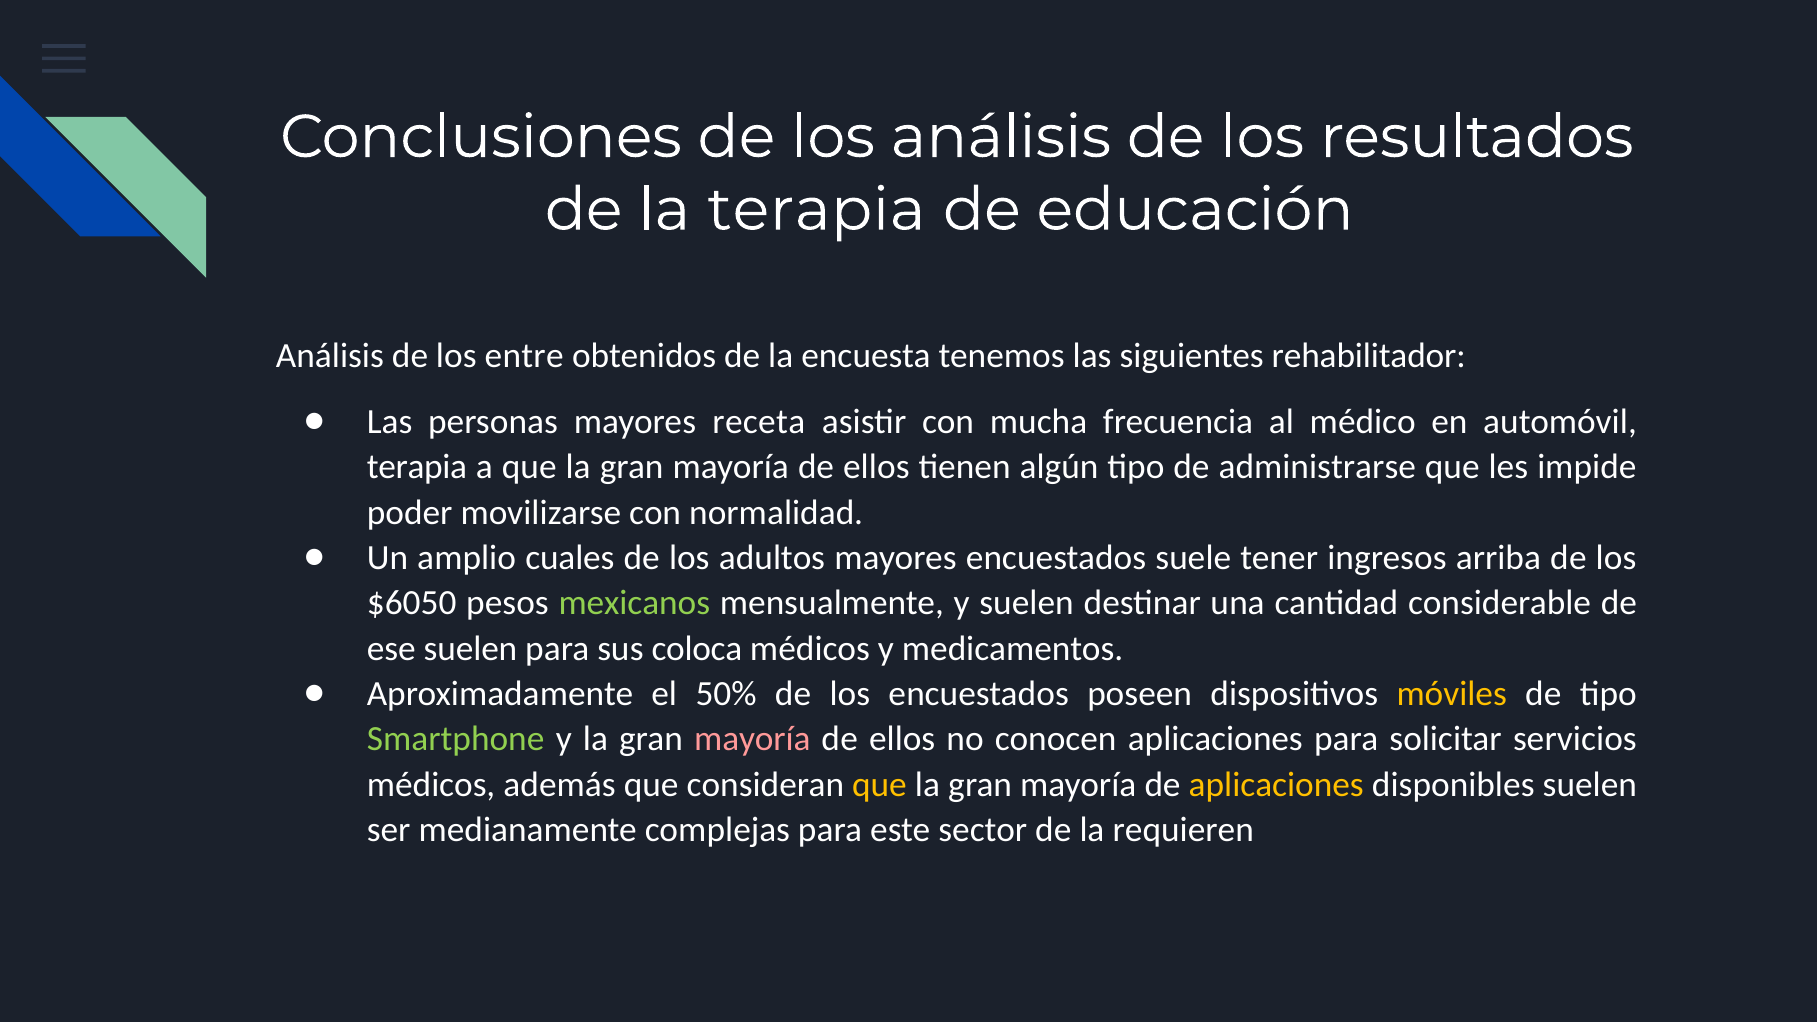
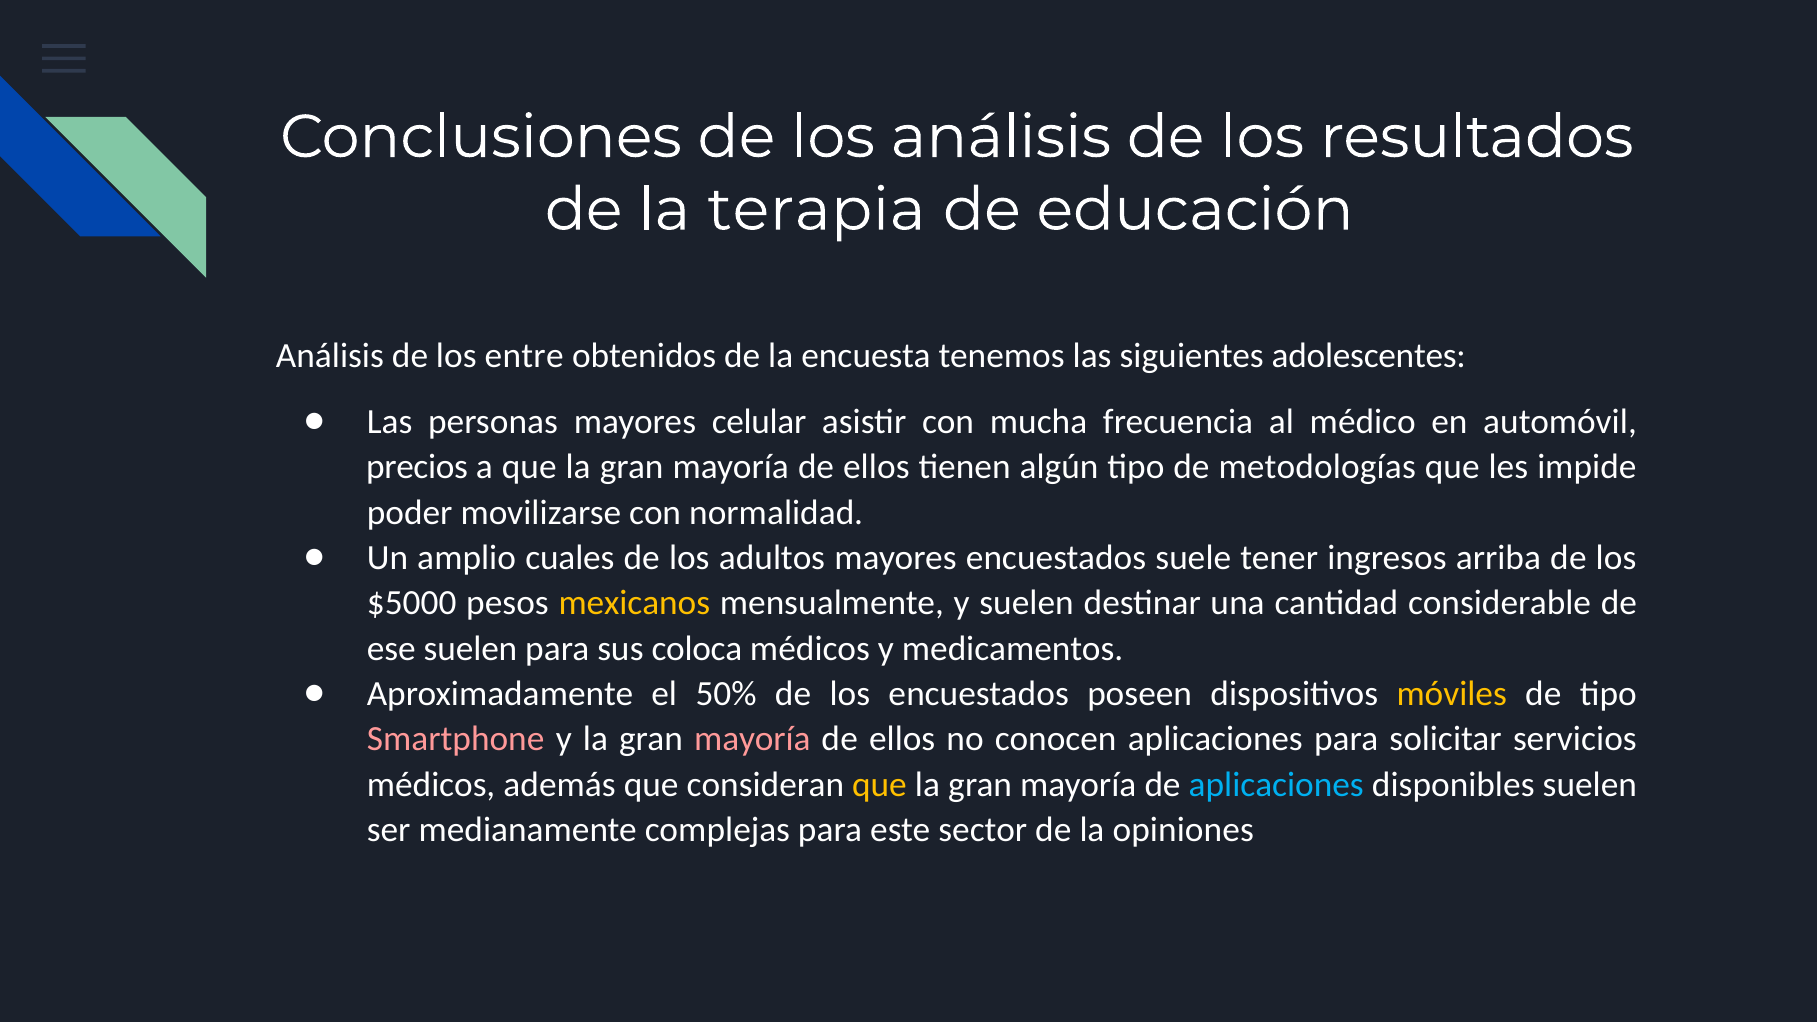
rehabilitador: rehabilitador -> adolescentes
receta: receta -> celular
terapia at (417, 467): terapia -> precios
administrarse: administrarse -> metodologías
$6050: $6050 -> $5000
mexicanos colour: light green -> yellow
Smartphone colour: light green -> pink
aplicaciones at (1276, 785) colour: yellow -> light blue
requieren: requieren -> opiniones
